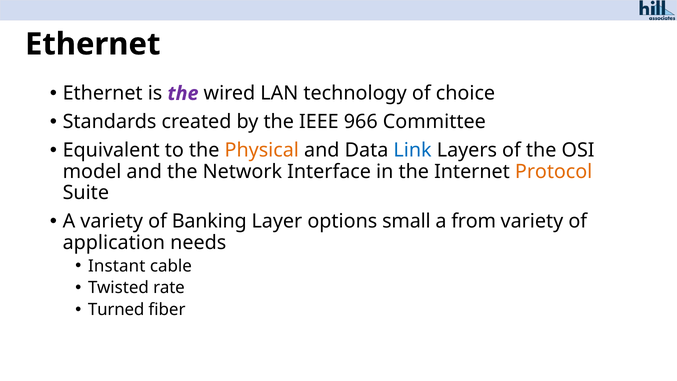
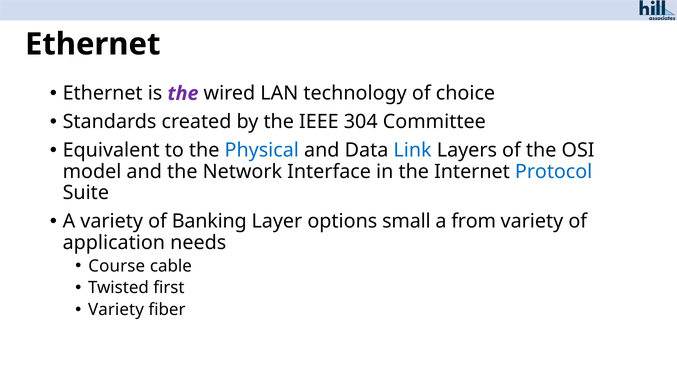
966: 966 -> 304
Physical colour: orange -> blue
Protocol colour: orange -> blue
Instant: Instant -> Course
rate: rate -> first
Turned at (116, 309): Turned -> Variety
